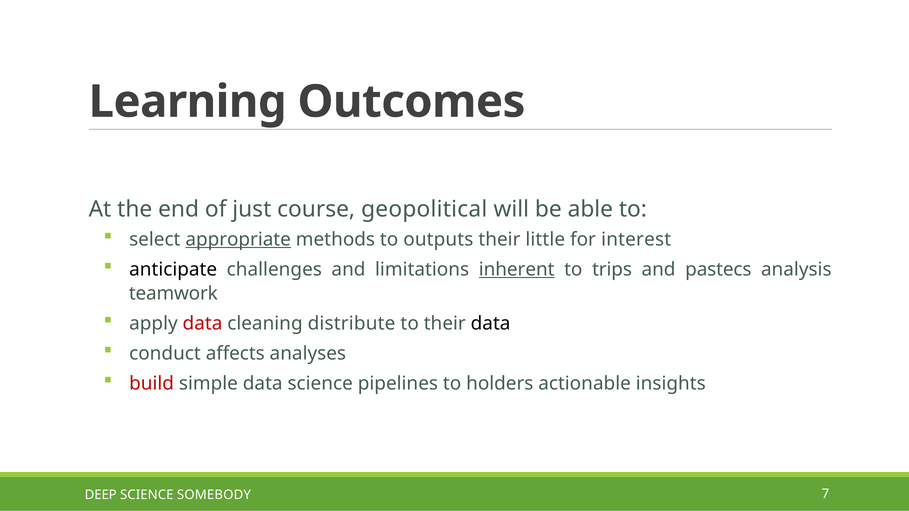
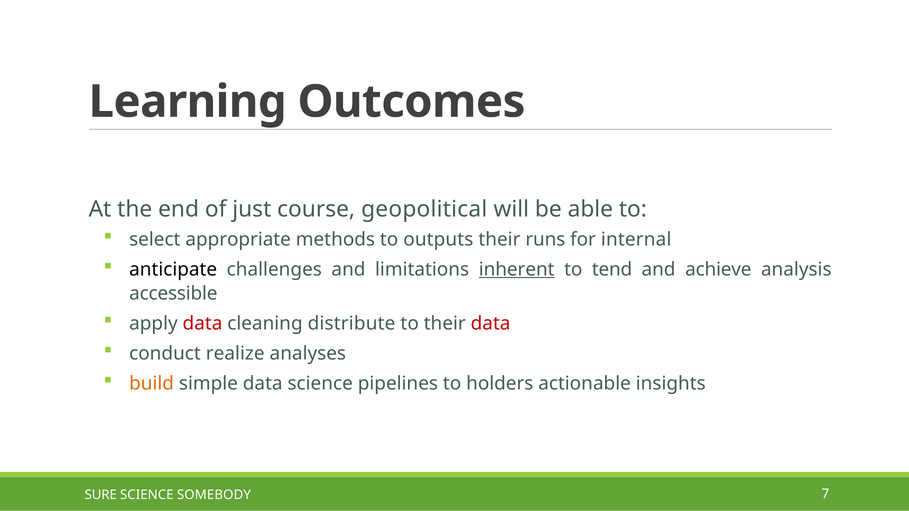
appropriate underline: present -> none
little: little -> runs
interest: interest -> internal
trips: trips -> tend
pastecs: pastecs -> achieve
teamwork: teamwork -> accessible
data at (491, 324) colour: black -> red
affects: affects -> realize
build colour: red -> orange
DEEP: DEEP -> SURE
